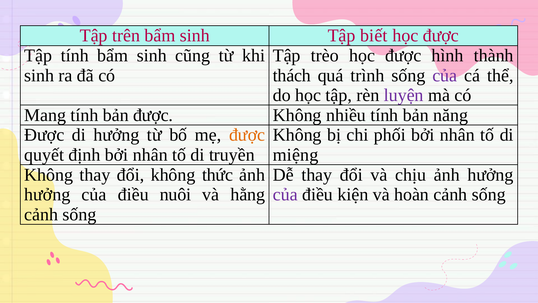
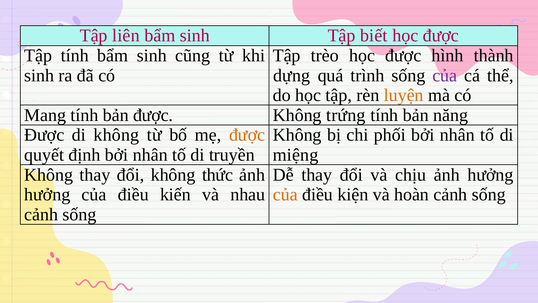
trên: trên -> liên
thách: thách -> dựng
luyện colour: purple -> orange
nhiều: nhiều -> trứng
di hưởng: hưởng -> không
nuôi: nuôi -> kiến
hằng: hằng -> nhau
của at (285, 194) colour: purple -> orange
